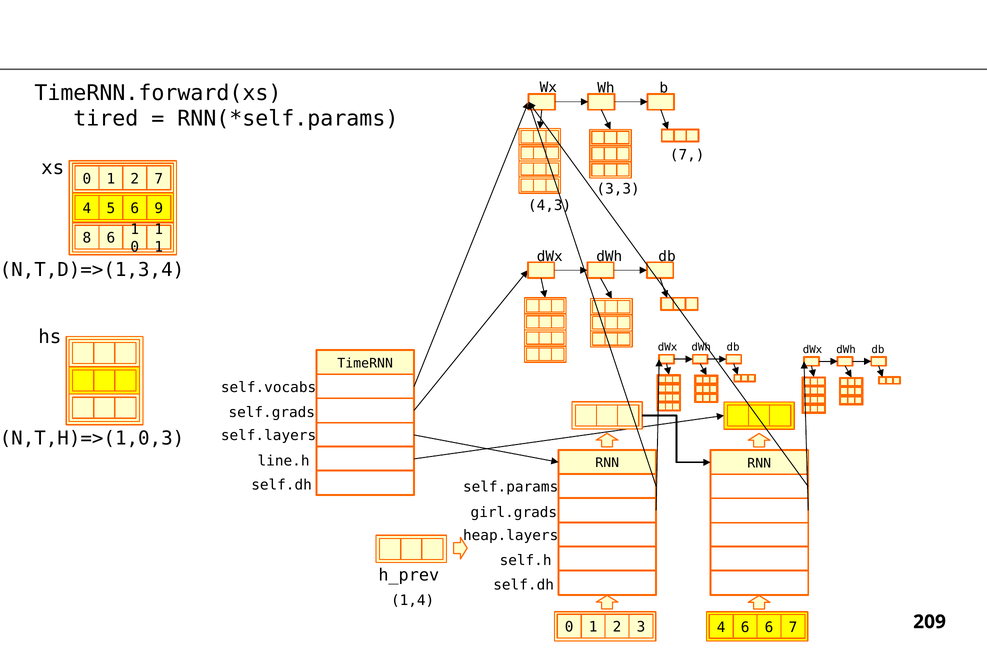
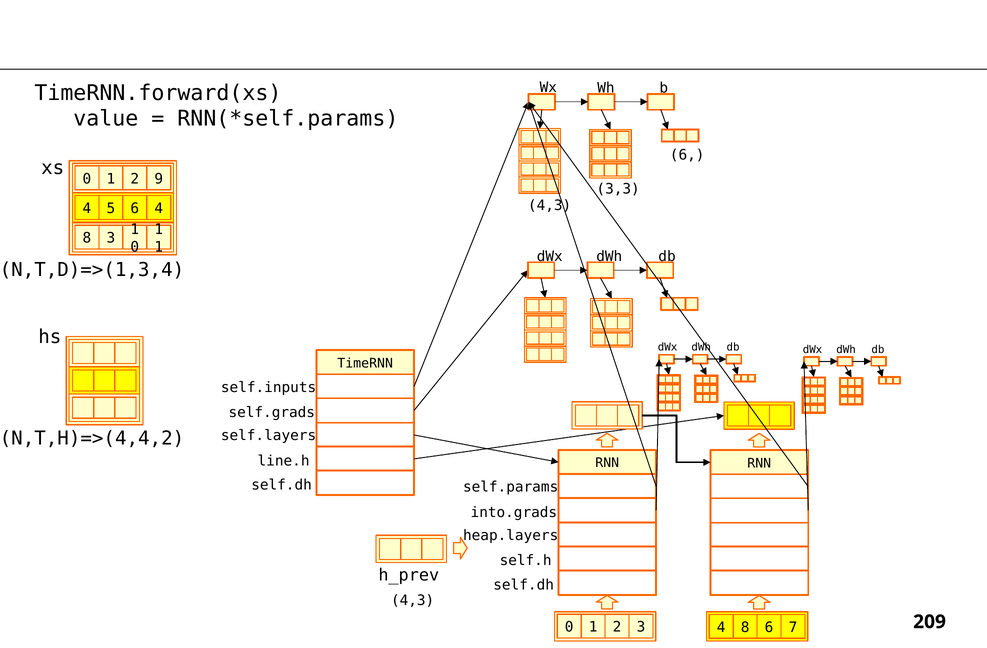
tired: tired -> value
7 at (687, 155): 7 -> 6
2 7: 7 -> 9
6 9: 9 -> 4
8 6: 6 -> 3
self.vocabs: self.vocabs -> self.inputs
N,T,H)=>(1,0,3: N,T,H)=>(1,0,3 -> N,T,H)=>(4,4,2
girl.grads: girl.grads -> into.grads
1,4 at (413, 601): 1,4 -> 4,3
6 at (745, 628): 6 -> 8
